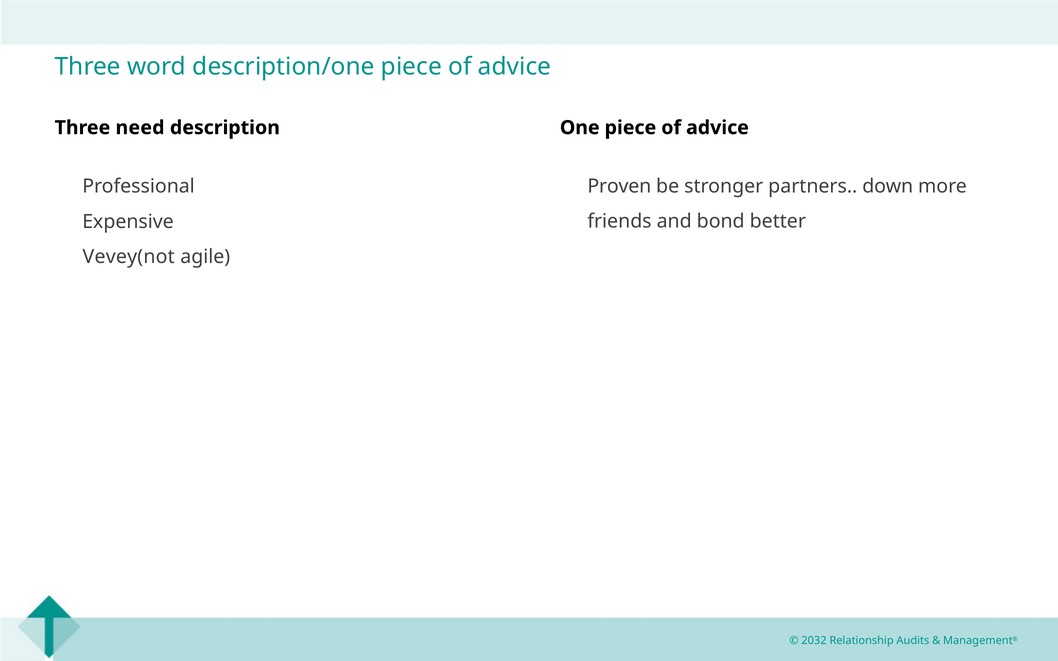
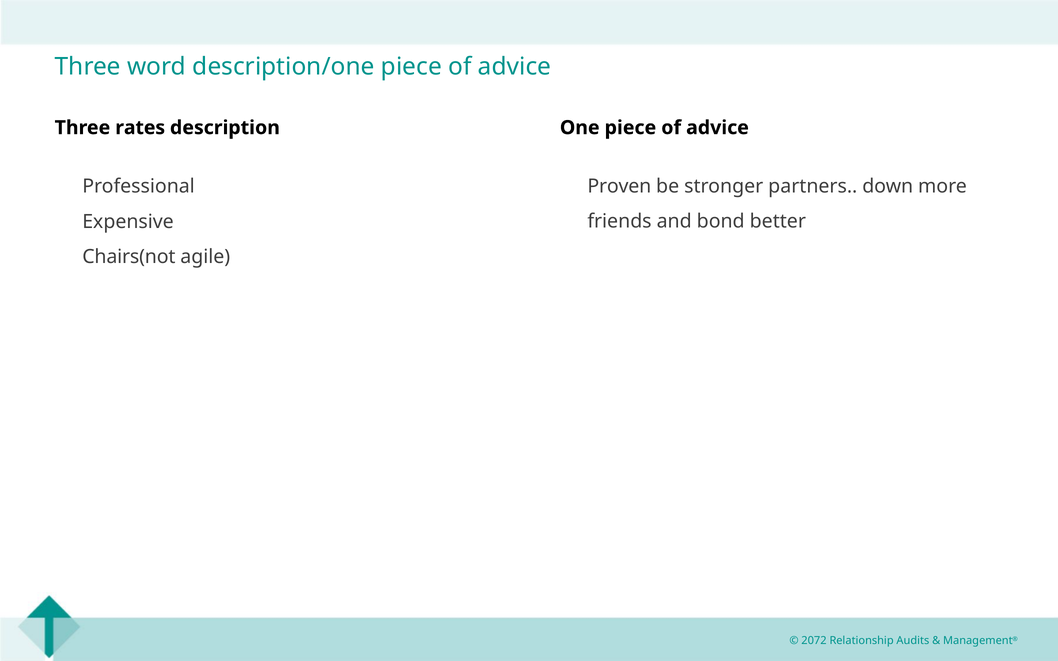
need: need -> rates
Vevey(not: Vevey(not -> Chairs(not
2032: 2032 -> 2072
